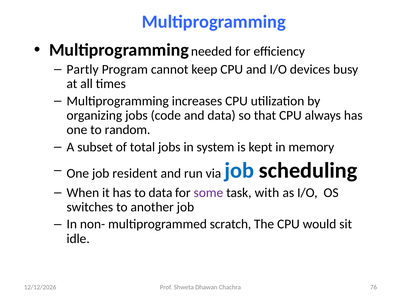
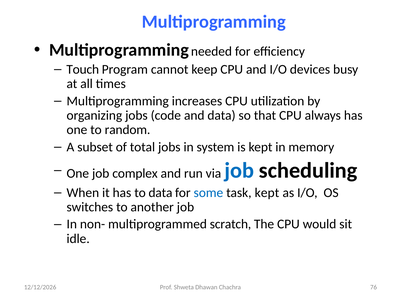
Partly: Partly -> Touch
resident: resident -> complex
some colour: purple -> blue
task with: with -> kept
